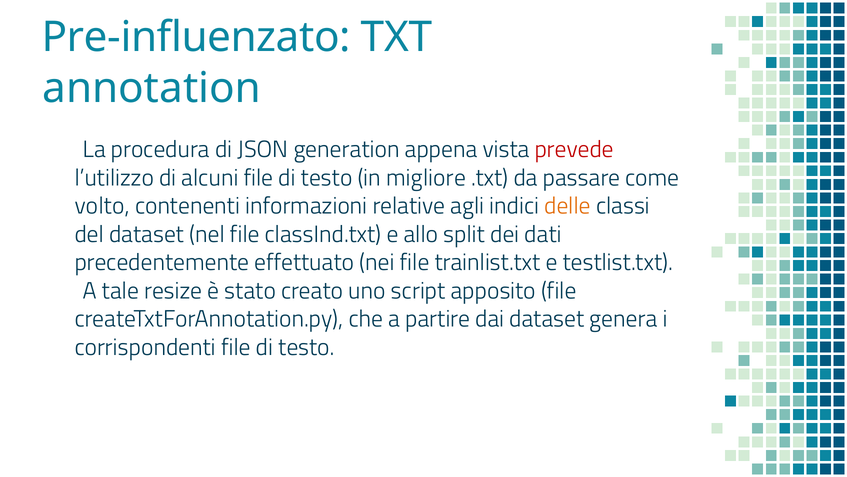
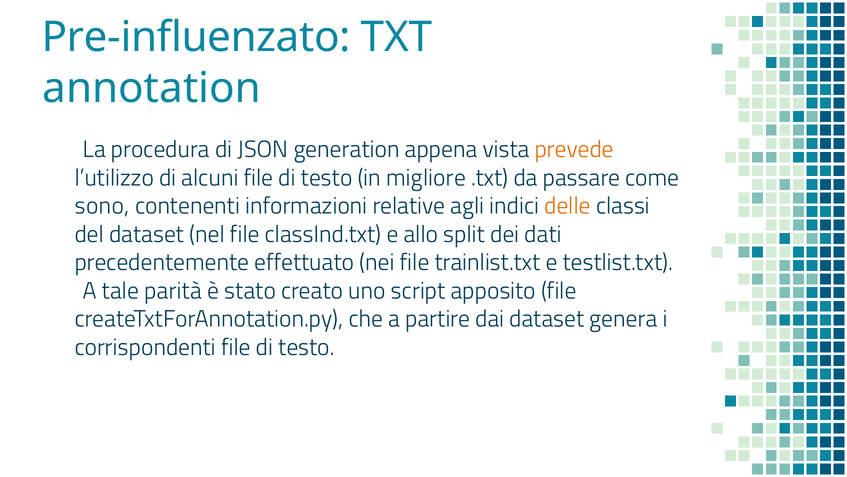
prevede colour: red -> orange
volto: volto -> sono
resize: resize -> parità
